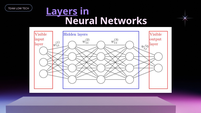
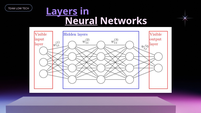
Neural underline: none -> present
